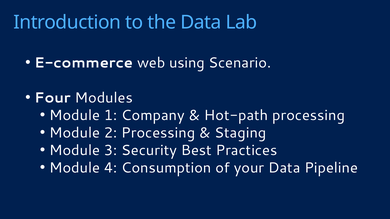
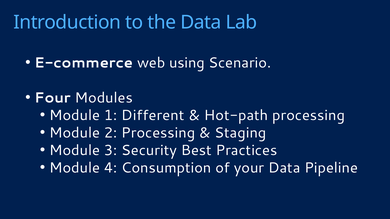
Company: Company -> Different
